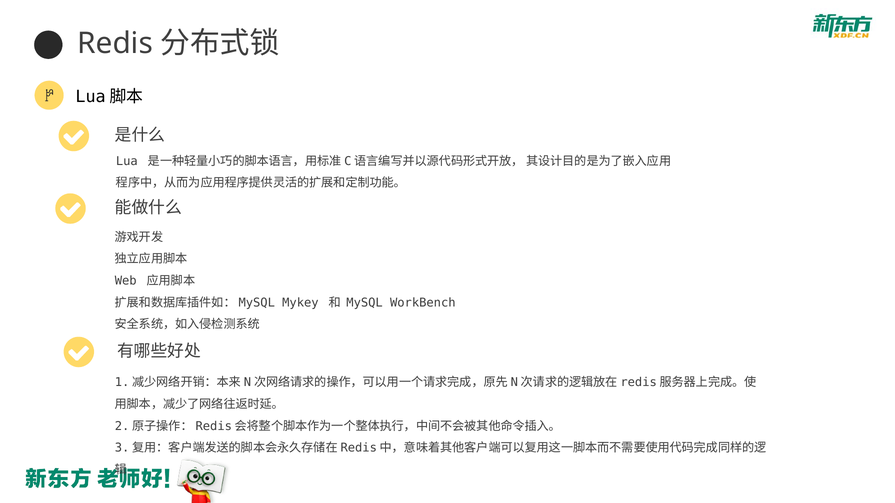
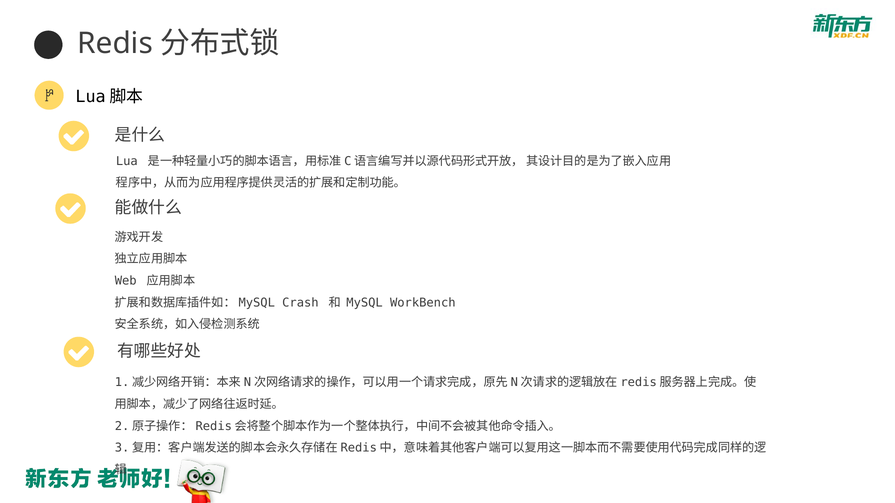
Mykey: Mykey -> Crash
